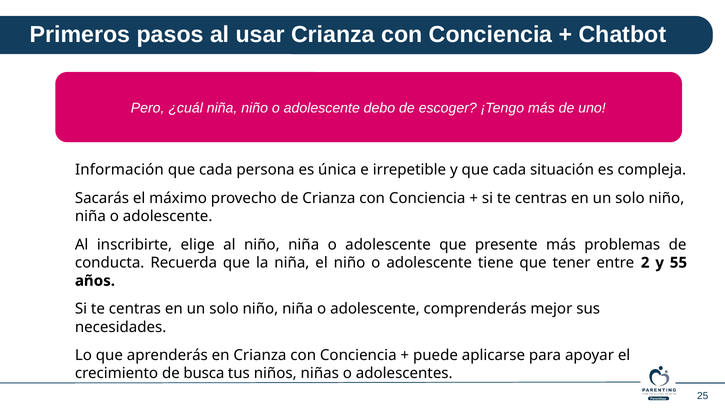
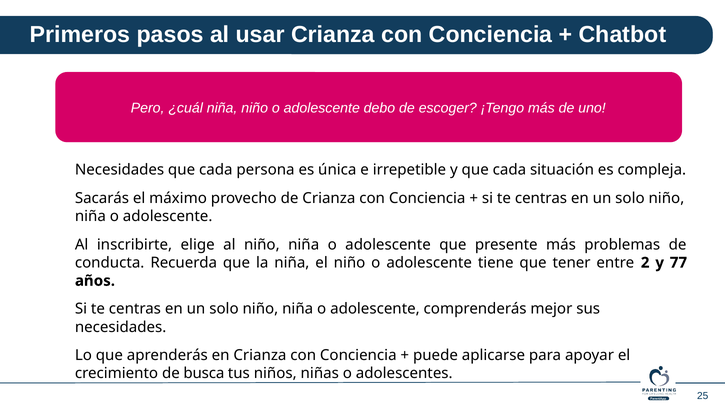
Información at (119, 170): Información -> Necesidades
55: 55 -> 77
